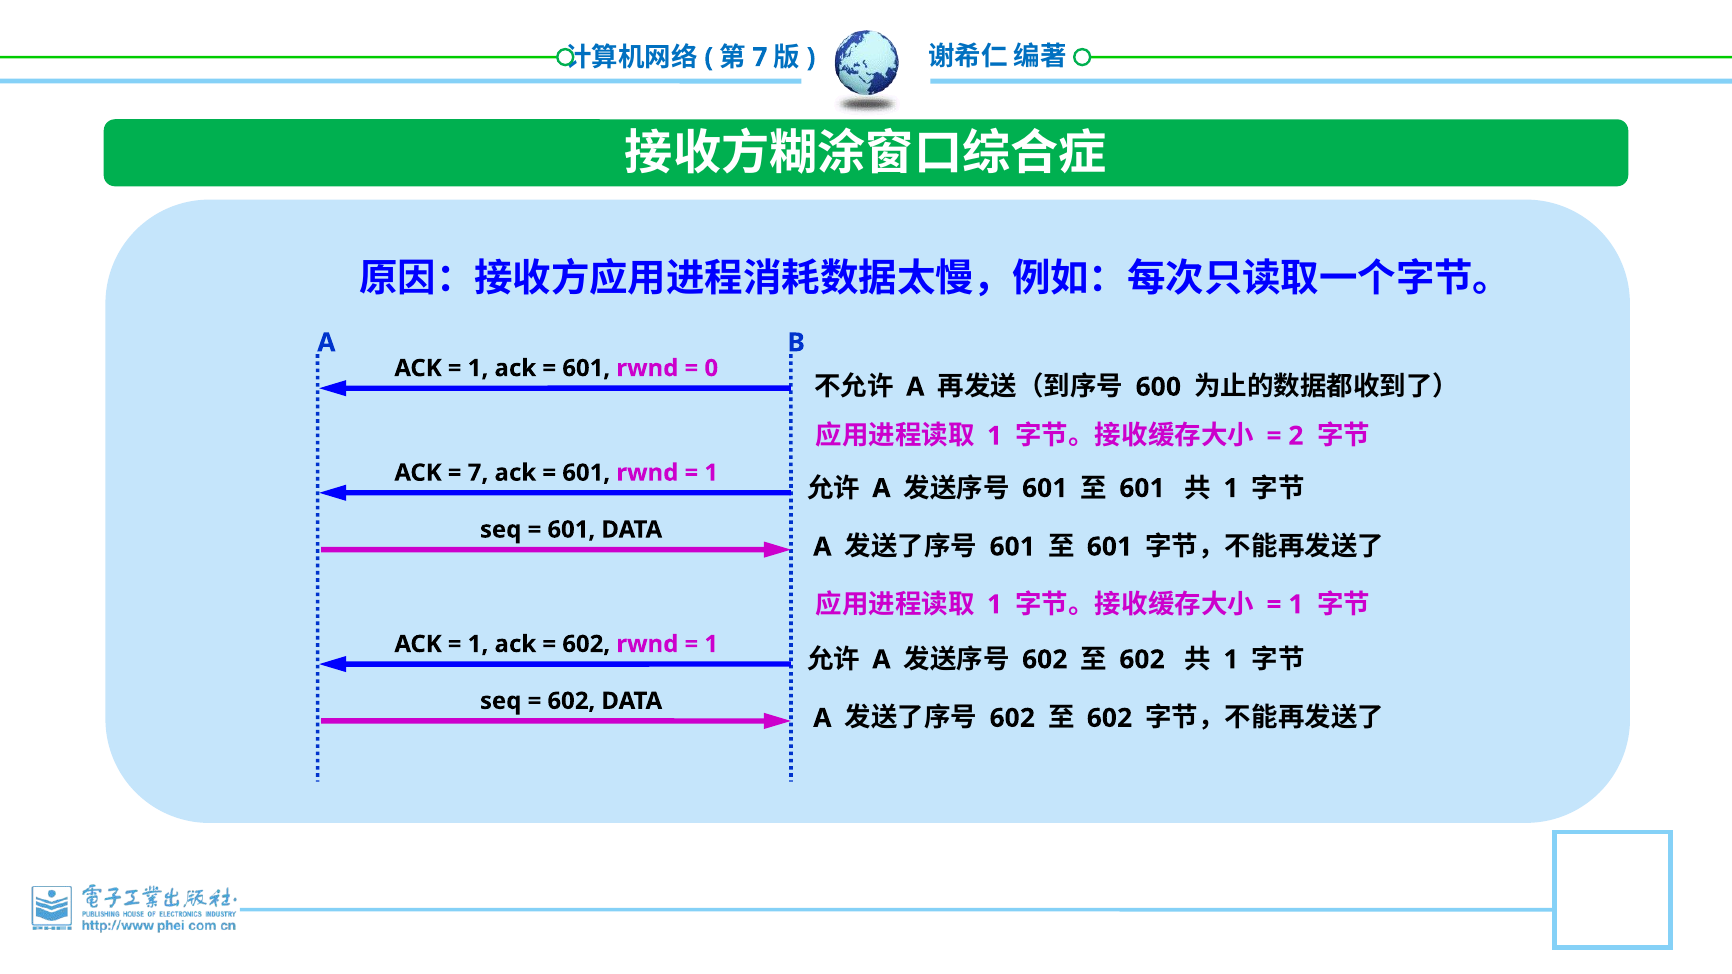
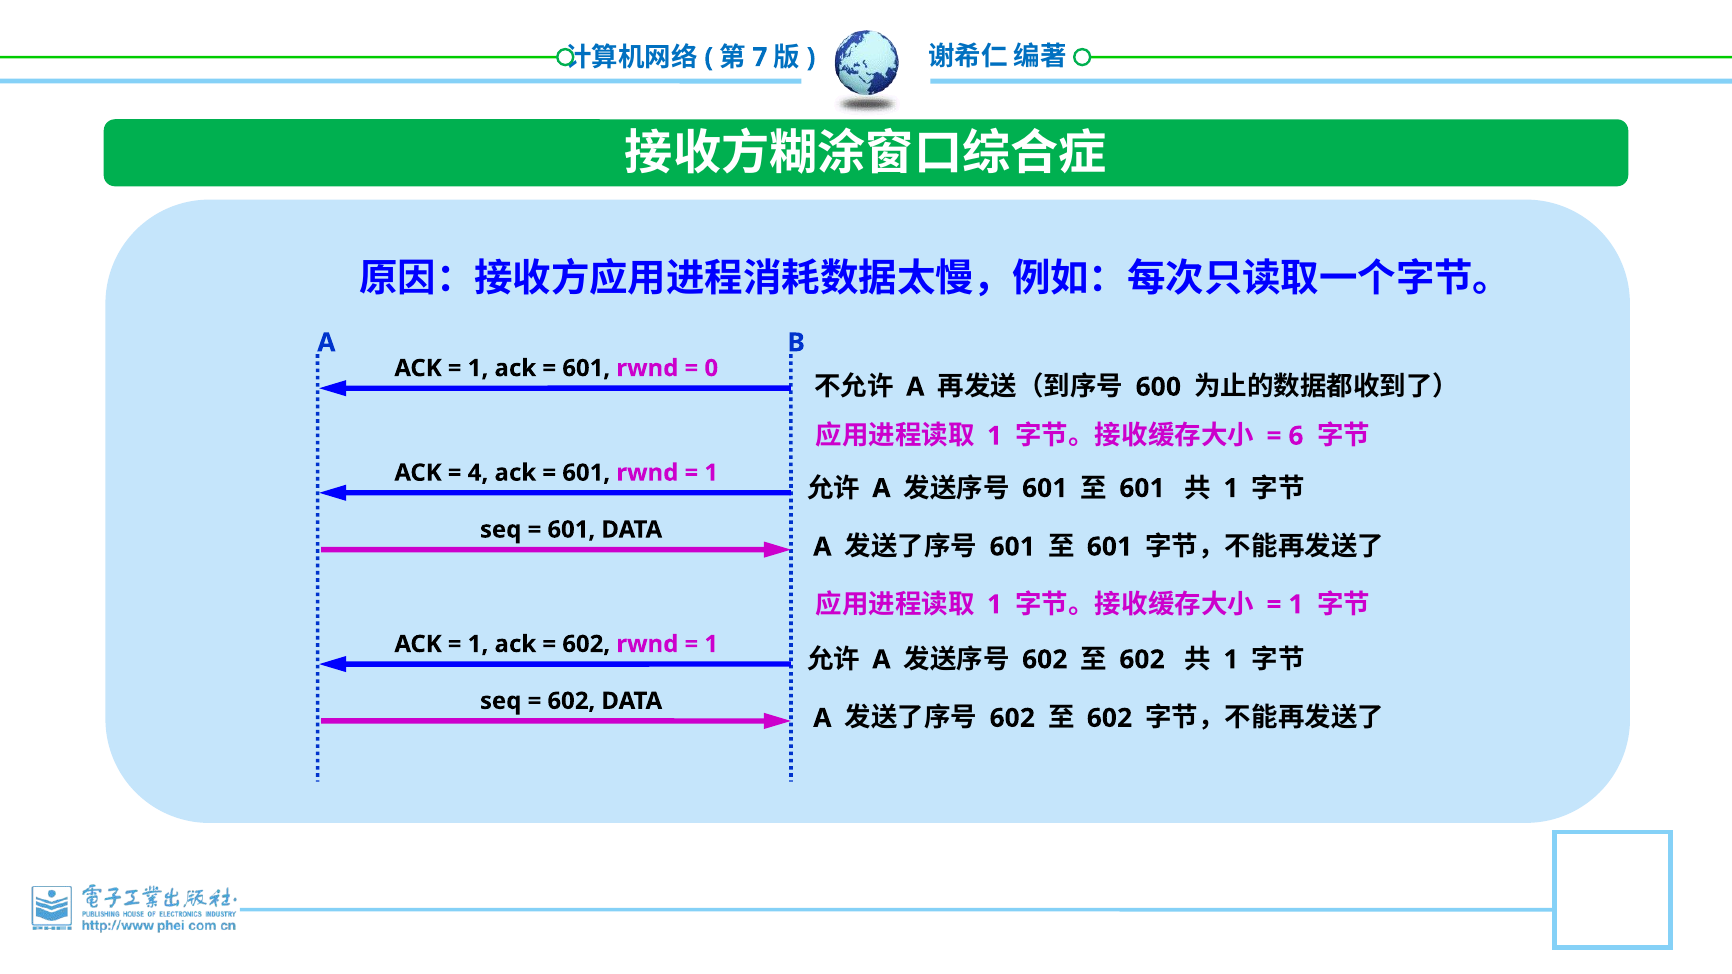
2: 2 -> 6
7 at (478, 473): 7 -> 4
